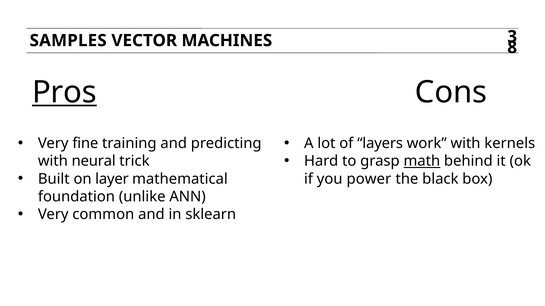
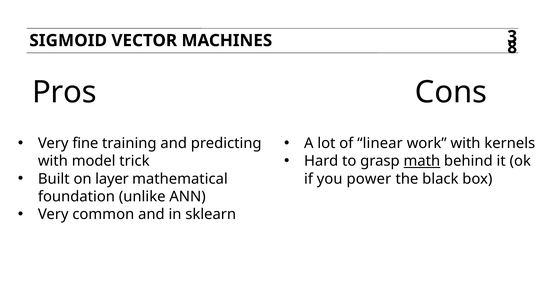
SAMPLES: SAMPLES -> SIGMOID
Pros underline: present -> none
layers: layers -> linear
neural: neural -> model
